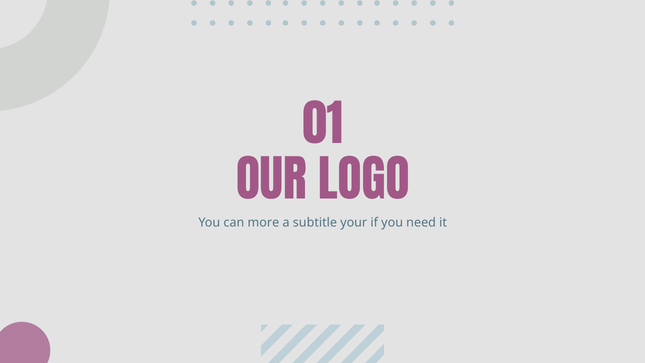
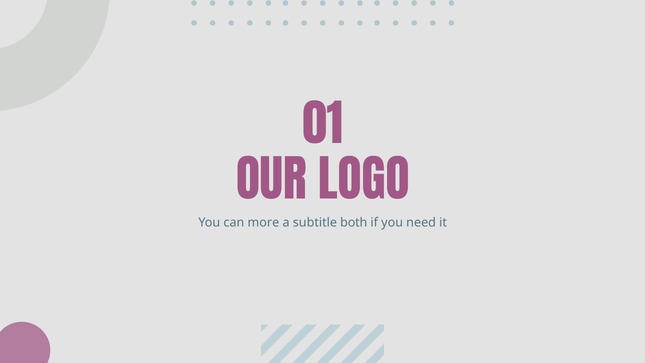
your: your -> both
